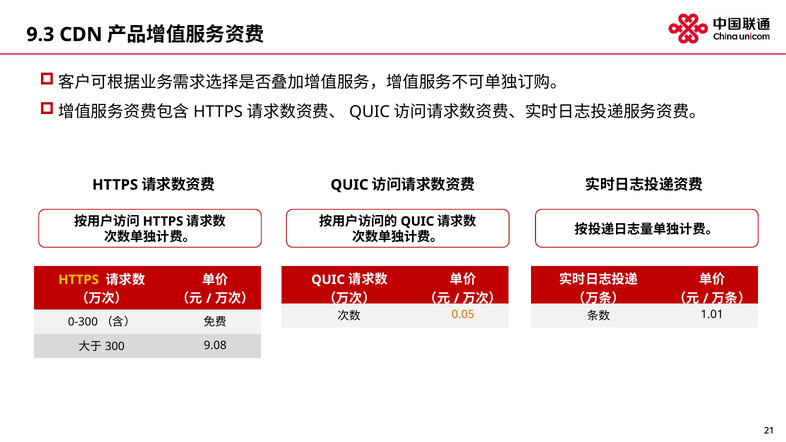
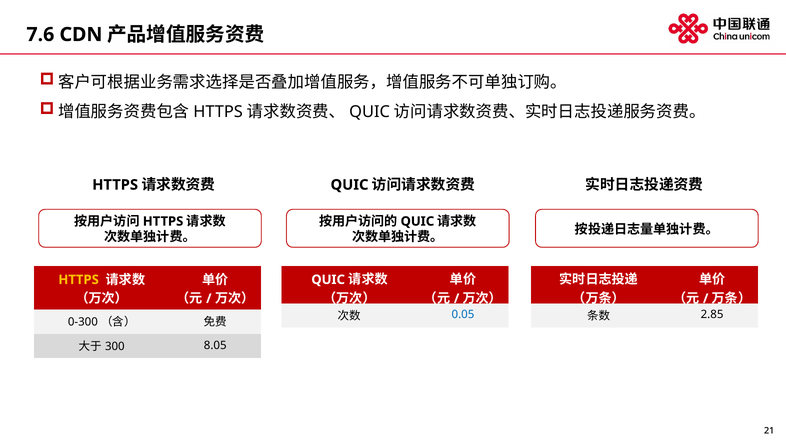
9.3: 9.3 -> 7.6
0.05 colour: orange -> blue
1.01: 1.01 -> 2.85
9.08: 9.08 -> 8.05
